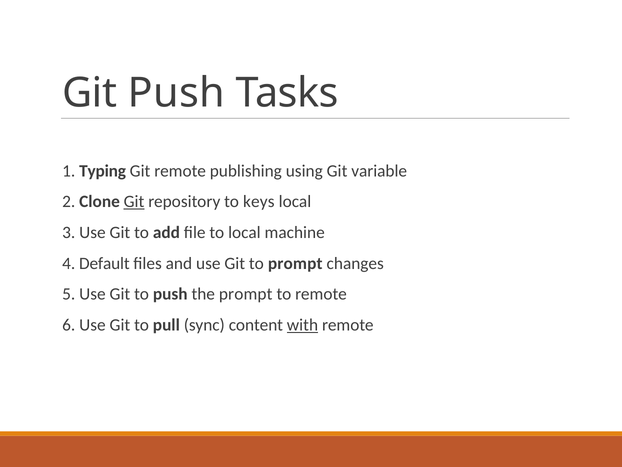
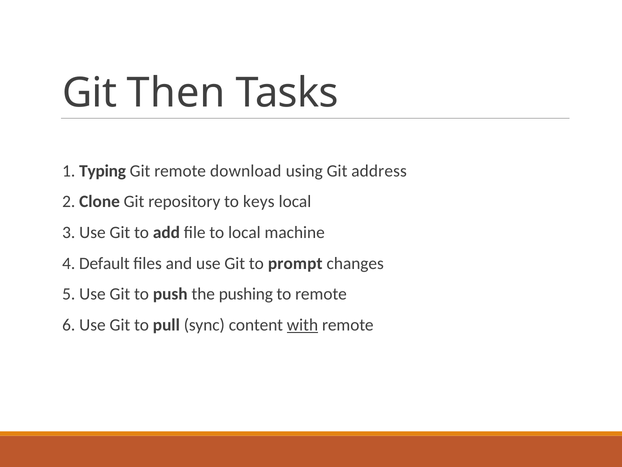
Git Push: Push -> Then
publishing: publishing -> download
variable: variable -> address
Git at (134, 202) underline: present -> none
the prompt: prompt -> pushing
